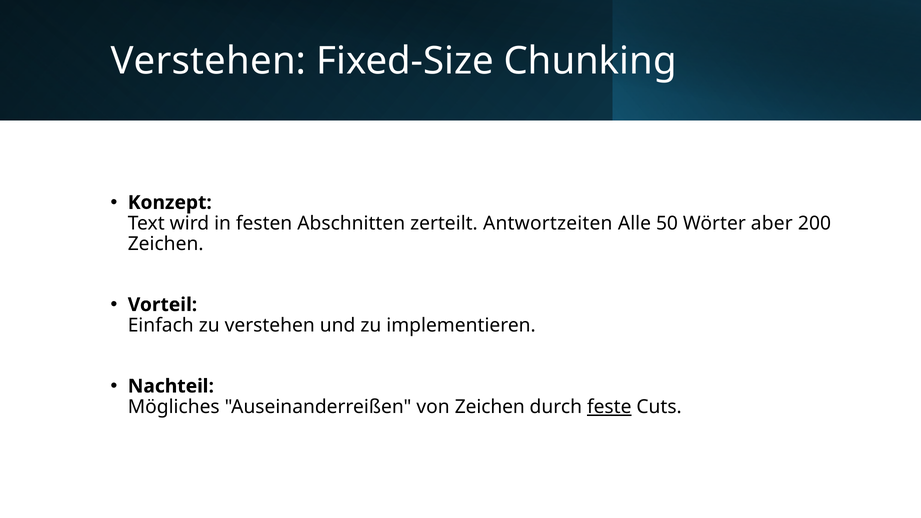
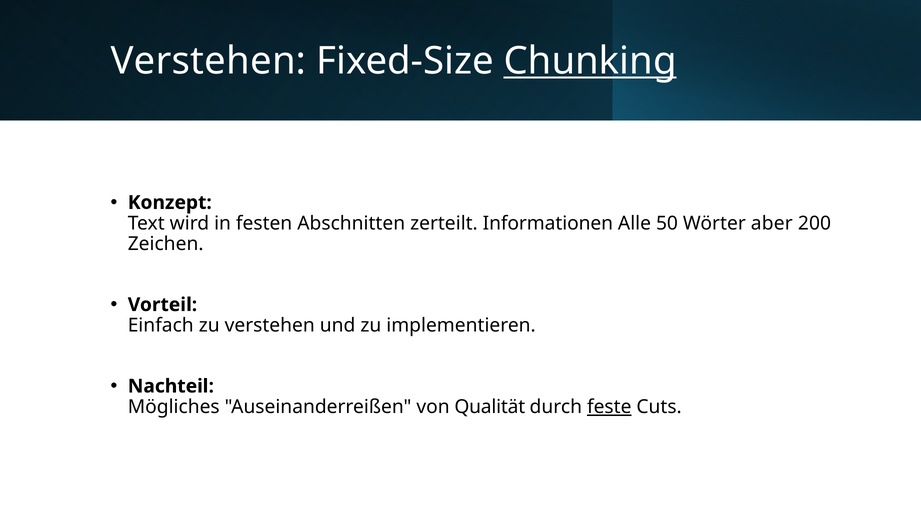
Chunking underline: none -> present
Antwortzeiten: Antwortzeiten -> Informationen
von Zeichen: Zeichen -> Qualität
